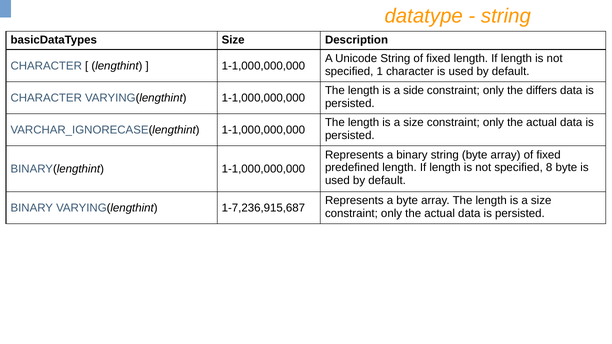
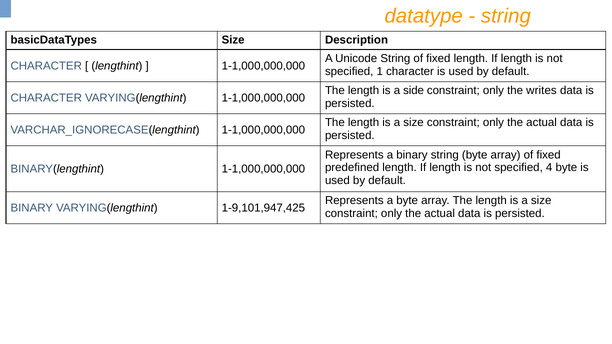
differs: differs -> writes
8: 8 -> 4
1-7,236,915,687: 1-7,236,915,687 -> 1-9,101,947,425
